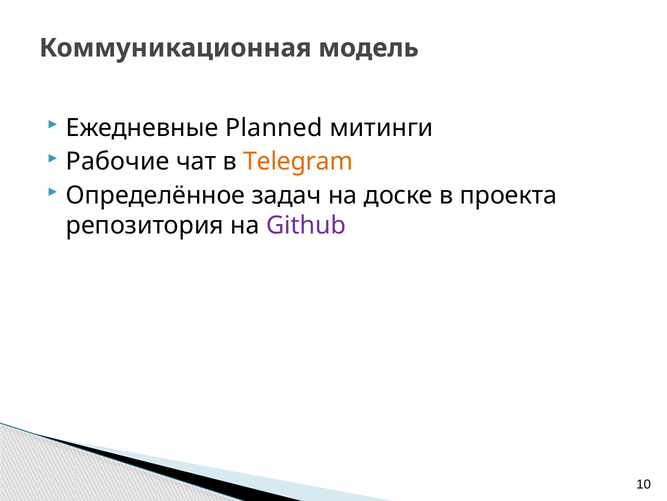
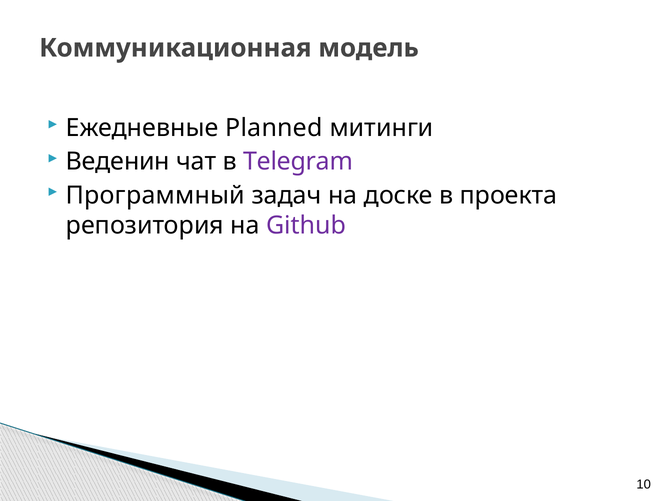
Рабочие: Рабочие -> Веденин
Telegram colour: orange -> purple
Определённое: Определённое -> Программный
